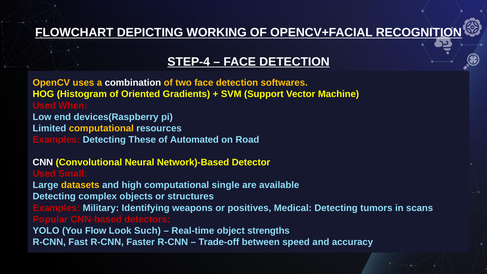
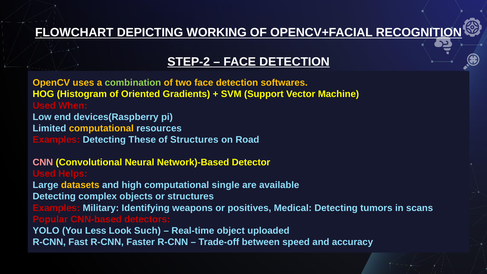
STEP-4: STEP-4 -> STEP-2
combination colour: white -> light green
of Automated: Automated -> Structures
CNN colour: white -> pink
Small: Small -> Helps
Flow: Flow -> Less
strengths: strengths -> uploaded
